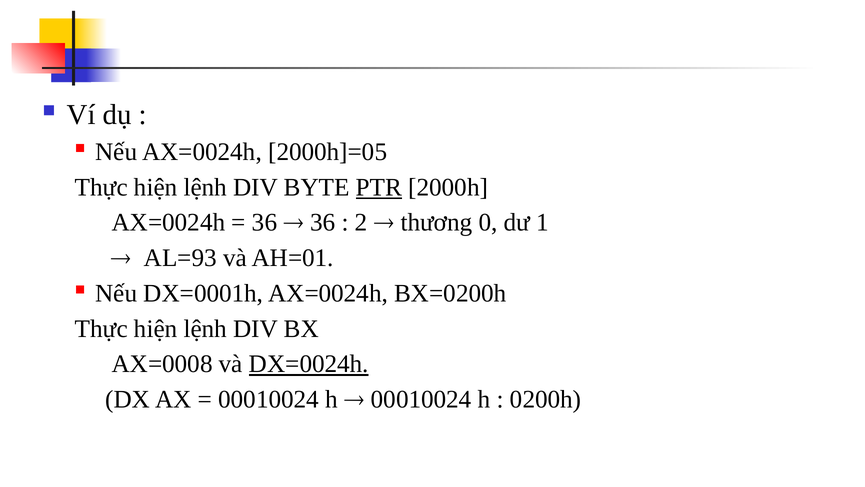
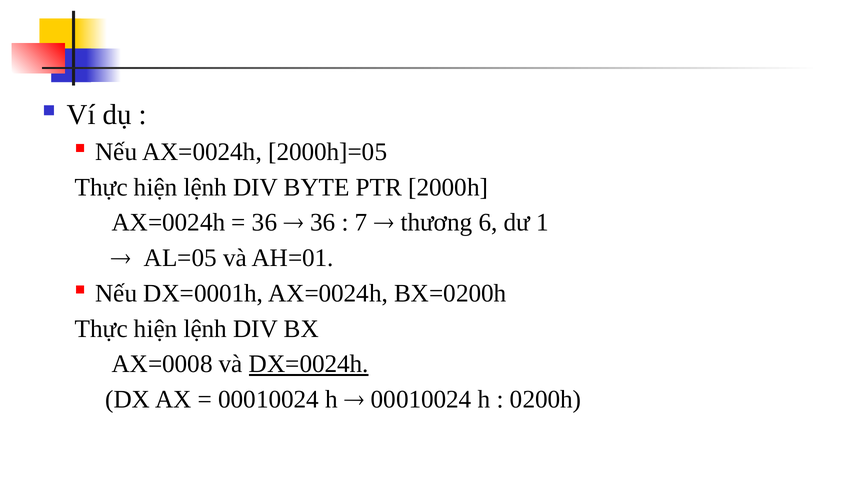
PTR underline: present -> none
2: 2 -> 7
0: 0 -> 6
AL=93: AL=93 -> AL=05
